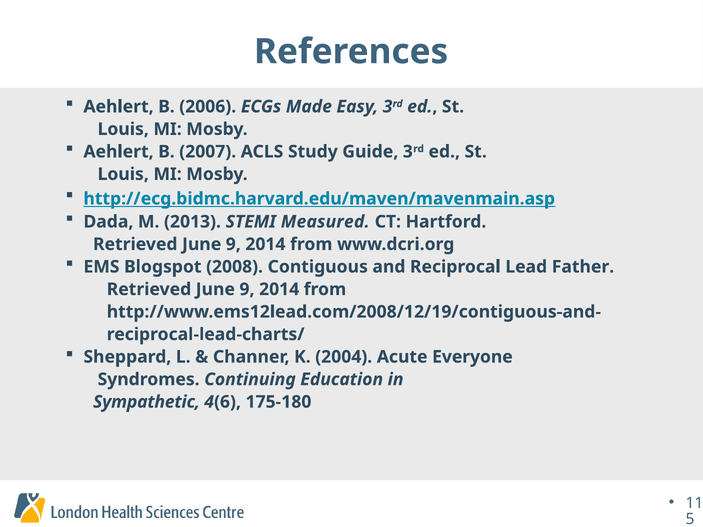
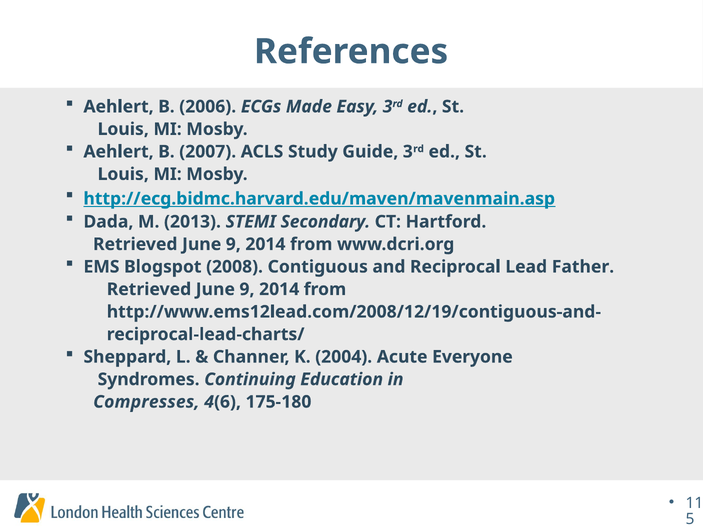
Measured: Measured -> Secondary
Sympathetic: Sympathetic -> Compresses
